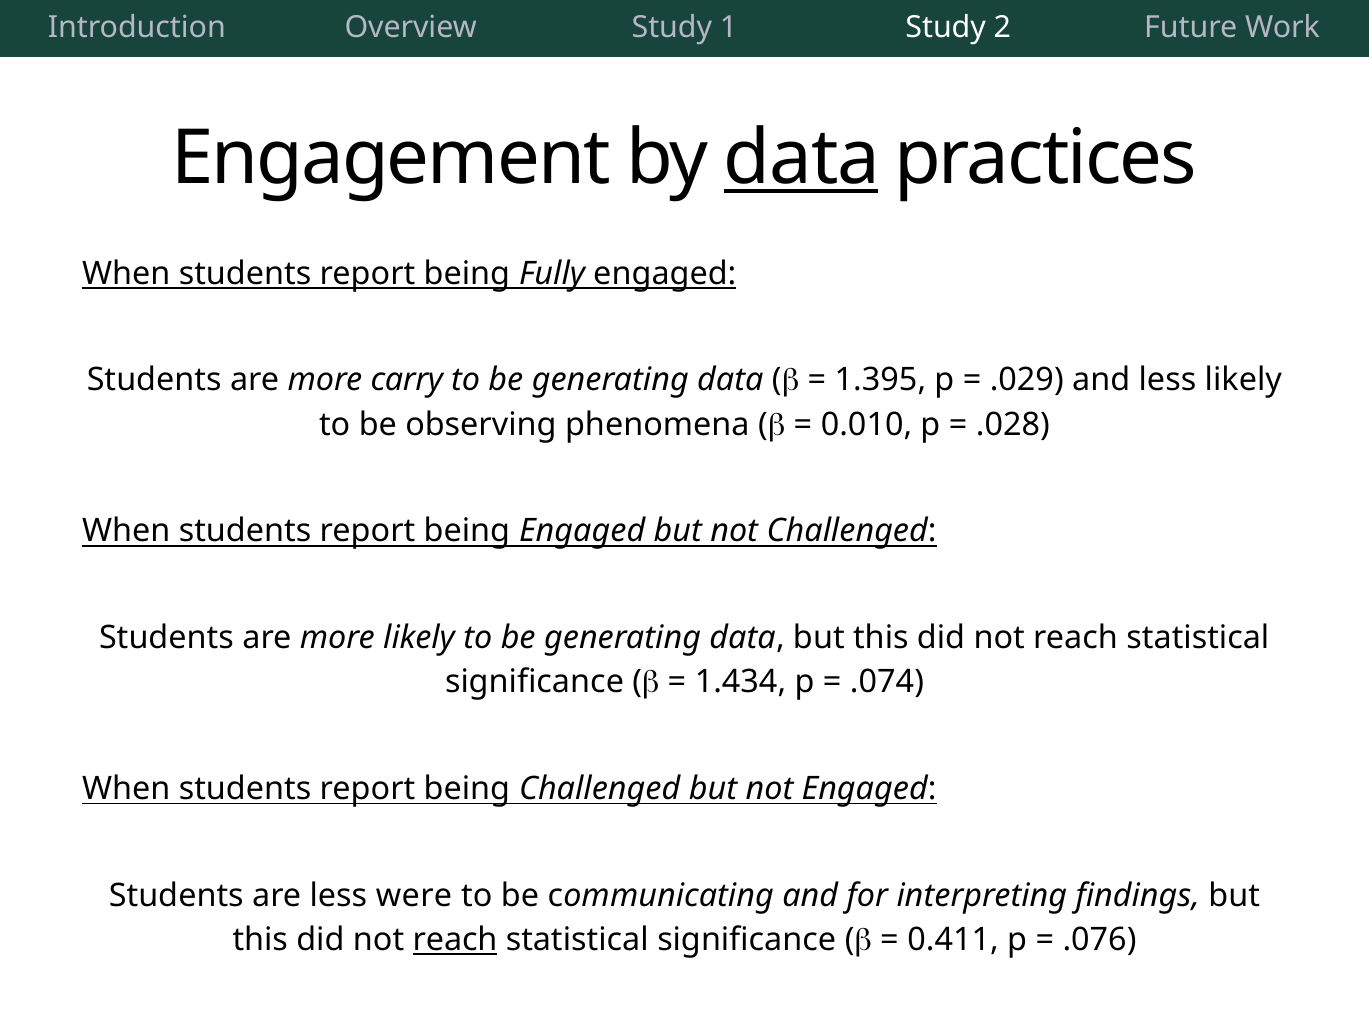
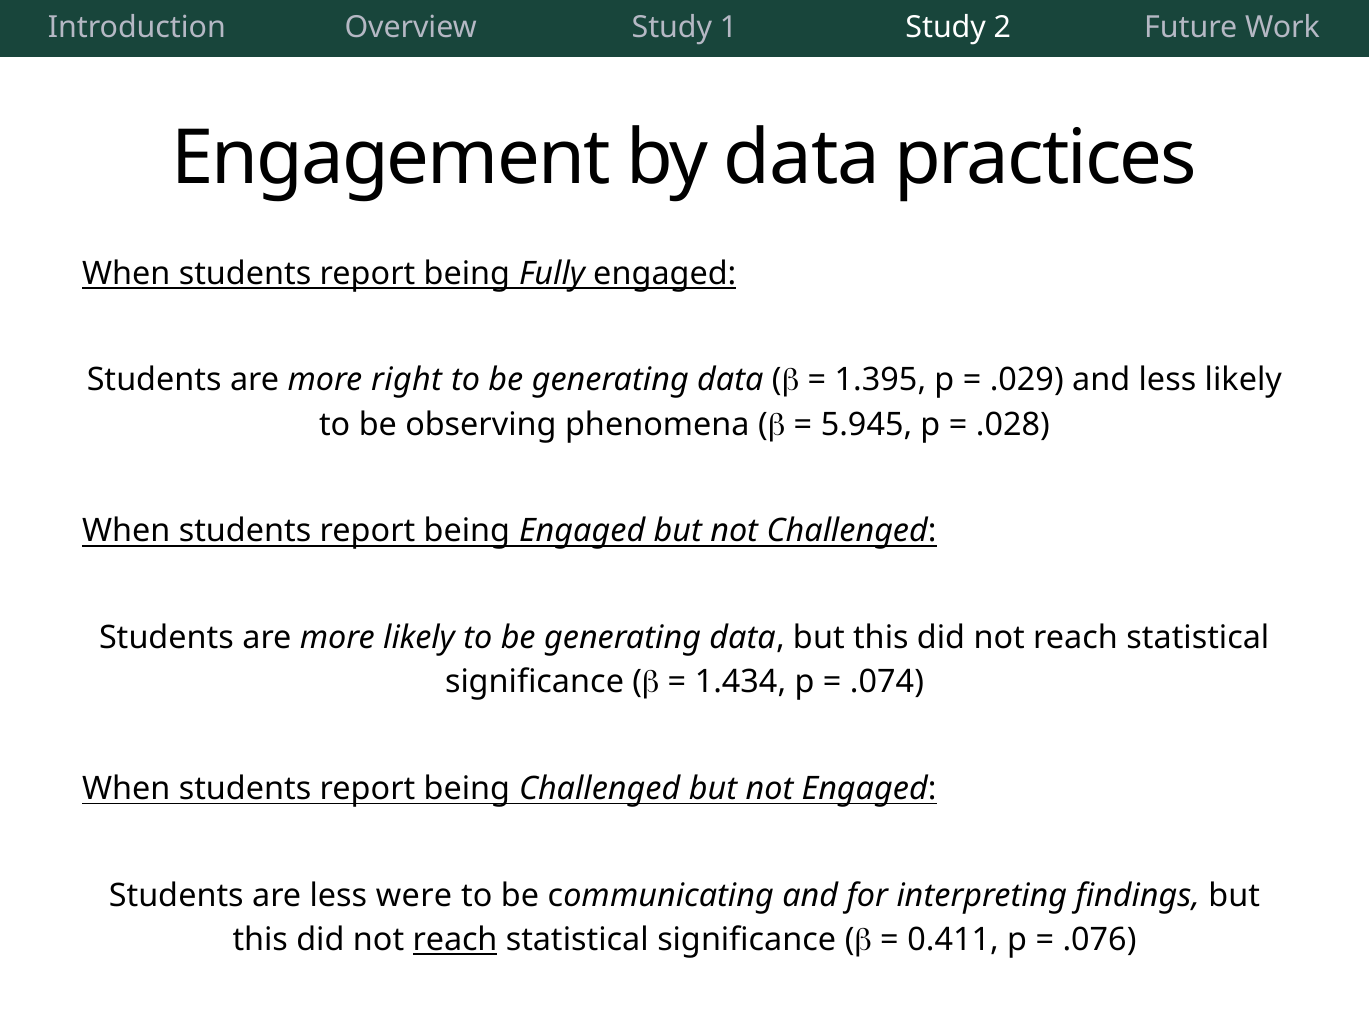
data at (802, 158) underline: present -> none
carry: carry -> right
0.010: 0.010 -> 5.945
